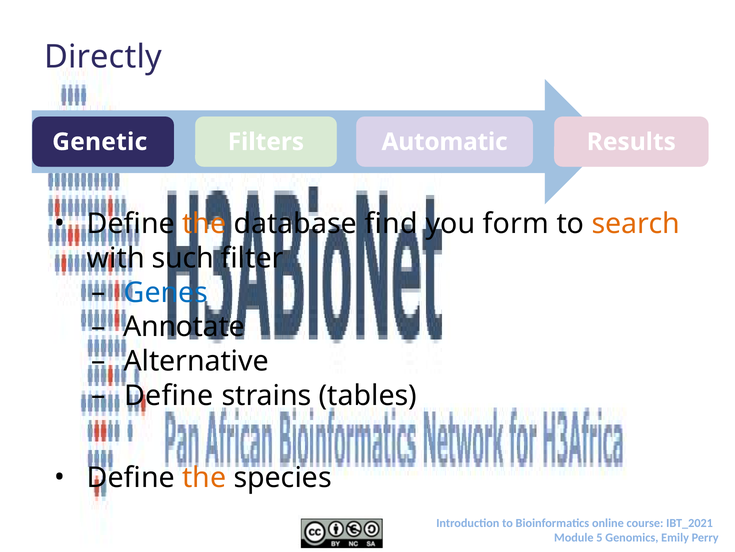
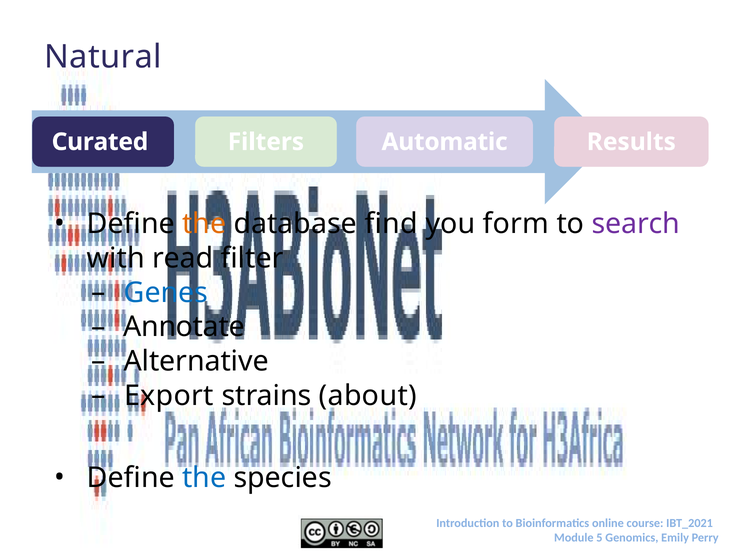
Directly: Directly -> Natural
Genetic: Genetic -> Curated
search colour: orange -> purple
such: such -> read
Define at (169, 395): Define -> Export
tables: tables -> about
the at (204, 477) colour: orange -> blue
